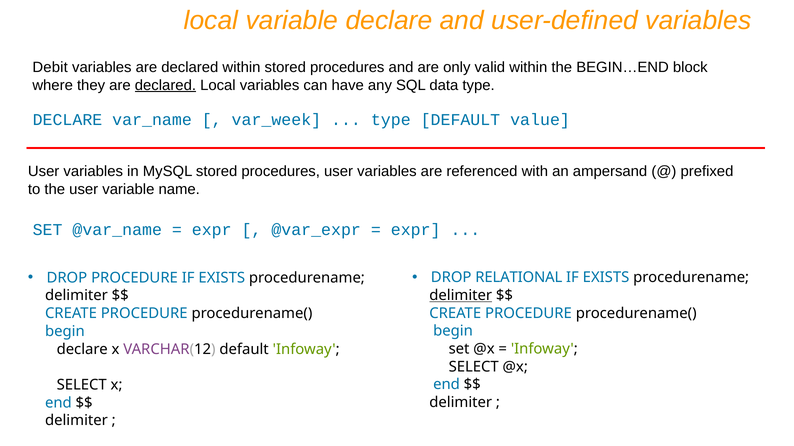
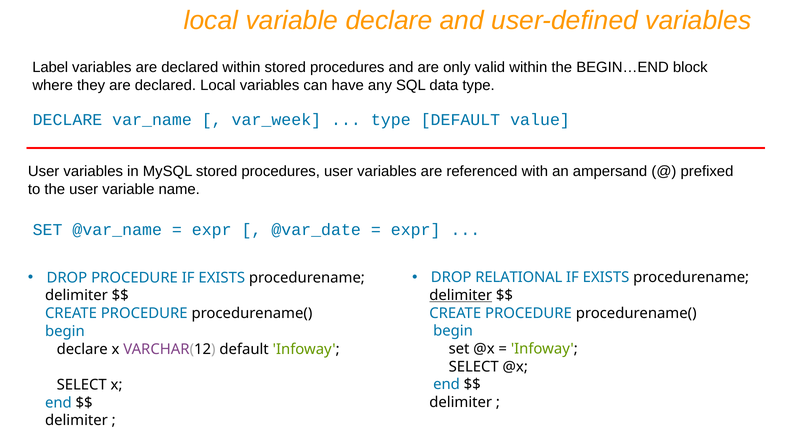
Debit: Debit -> Label
declared at (165, 85) underline: present -> none
@var_expr: @var_expr -> @var_date
